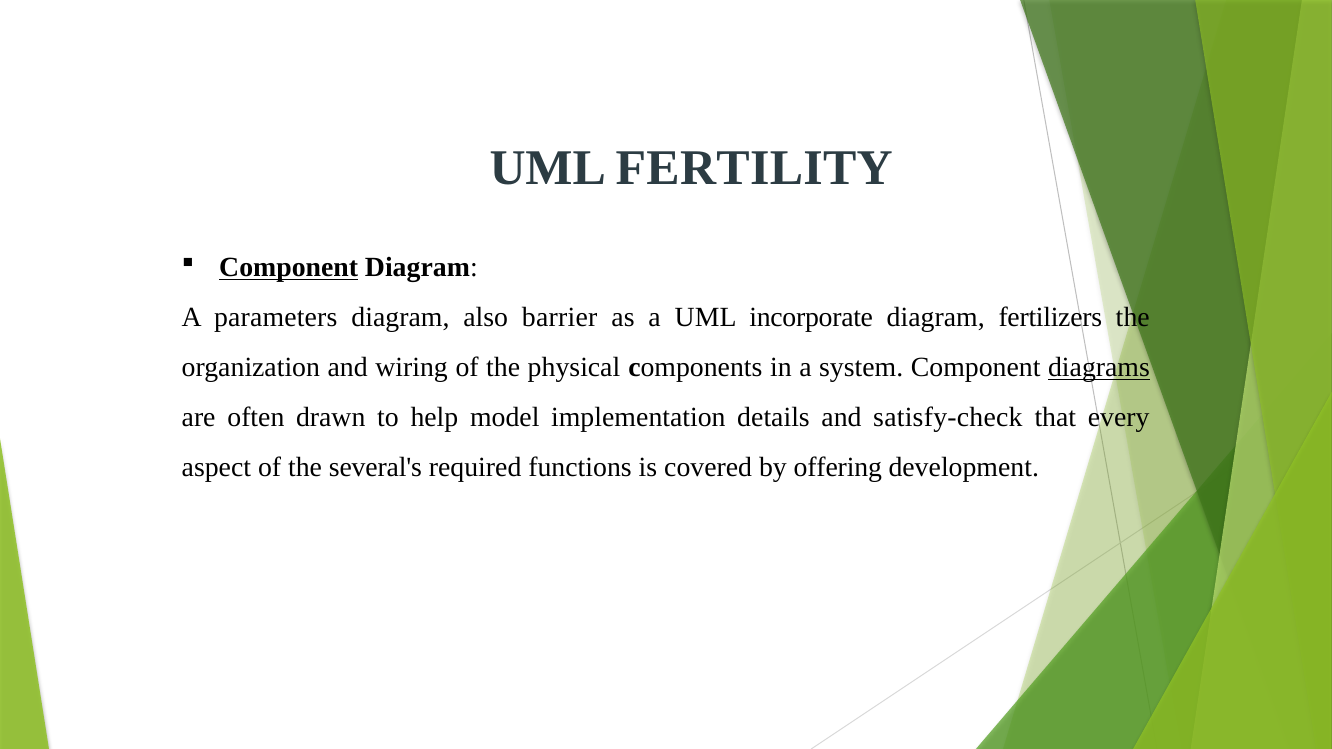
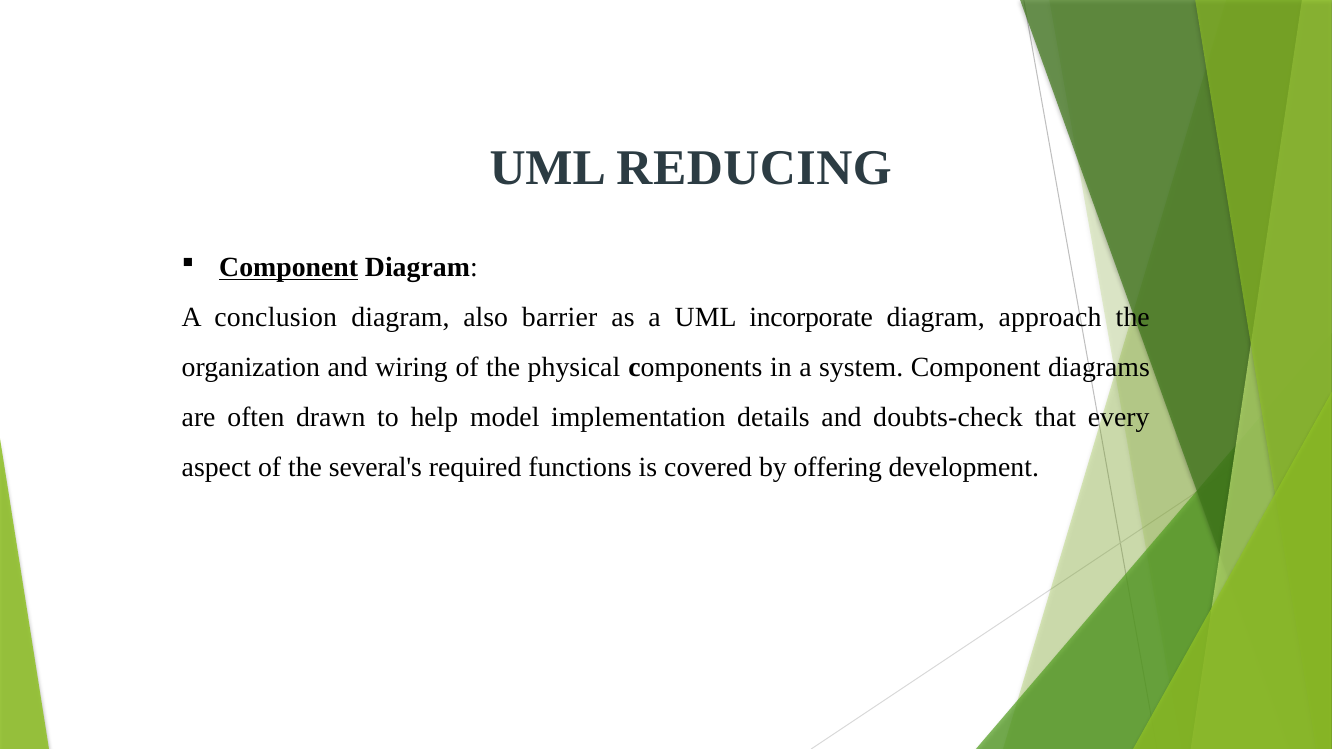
FERTILITY: FERTILITY -> REDUCING
parameters: parameters -> conclusion
fertilizers: fertilizers -> approach
diagrams underline: present -> none
satisfy-check: satisfy-check -> doubts-check
